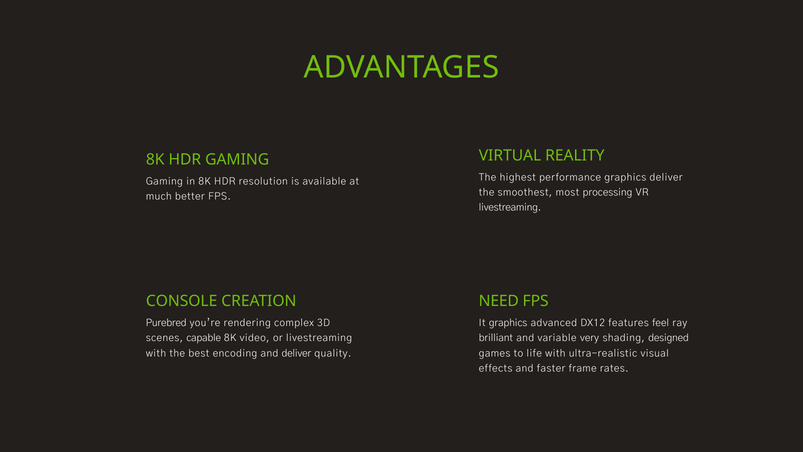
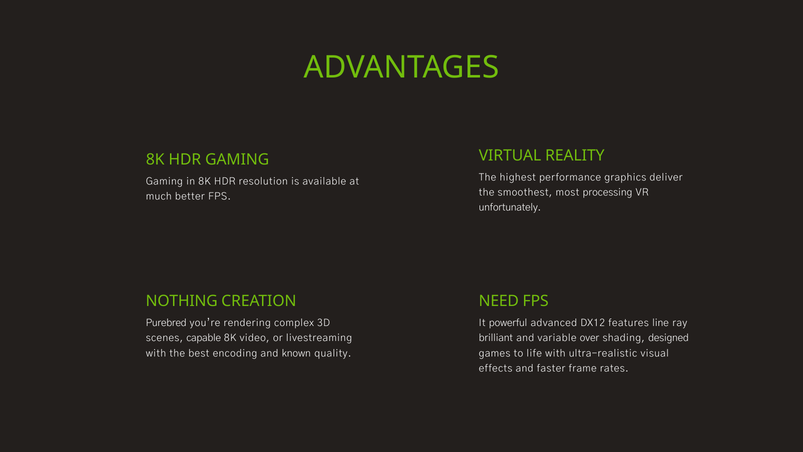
livestreaming at (510, 207): livestreaming -> unfortunately
CONSOLE: CONSOLE -> NOTHING
It graphics: graphics -> powerful
feel: feel -> line
very: very -> over
and deliver: deliver -> known
